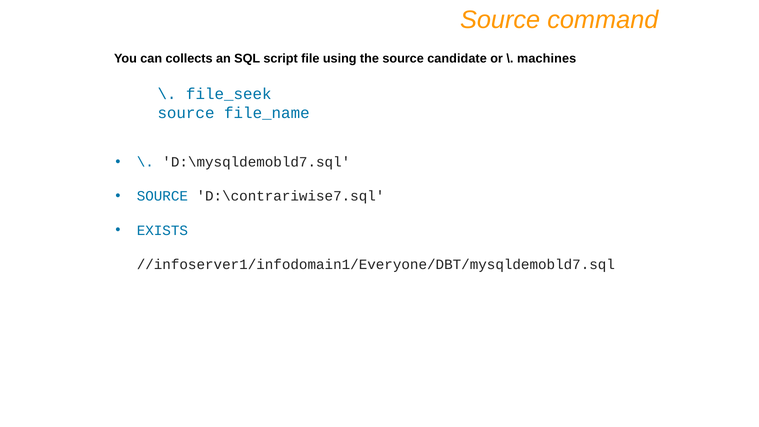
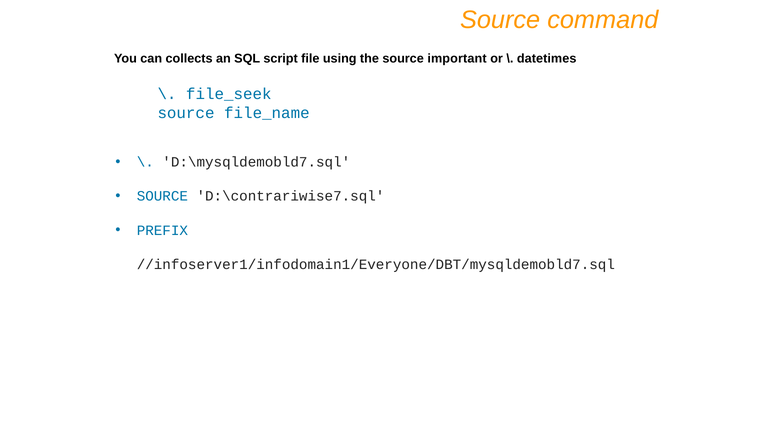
candidate: candidate -> important
machines: machines -> datetimes
EXISTS: EXISTS -> PREFIX
